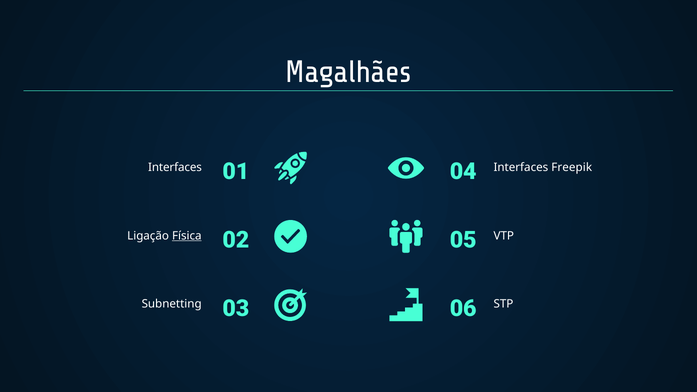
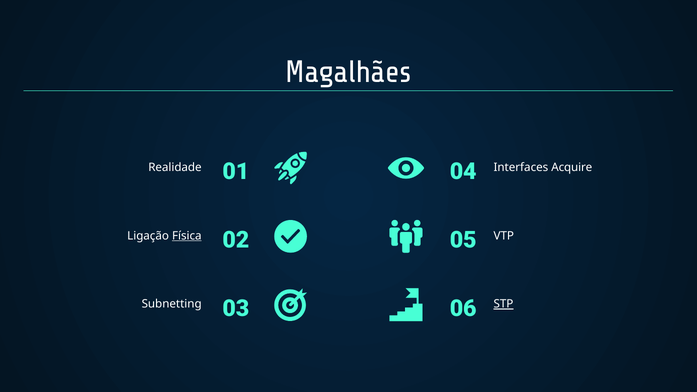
Interfaces at (175, 167): Interfaces -> Realidade
Freepik: Freepik -> Acquire
STP underline: none -> present
